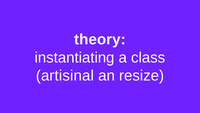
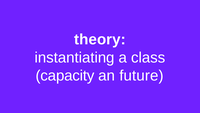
artisinal: artisinal -> capacity
resize: resize -> future
